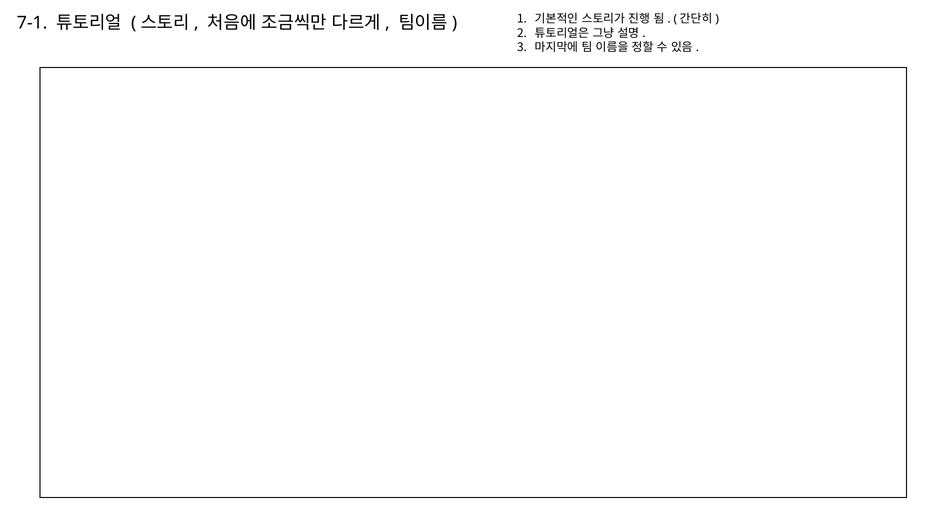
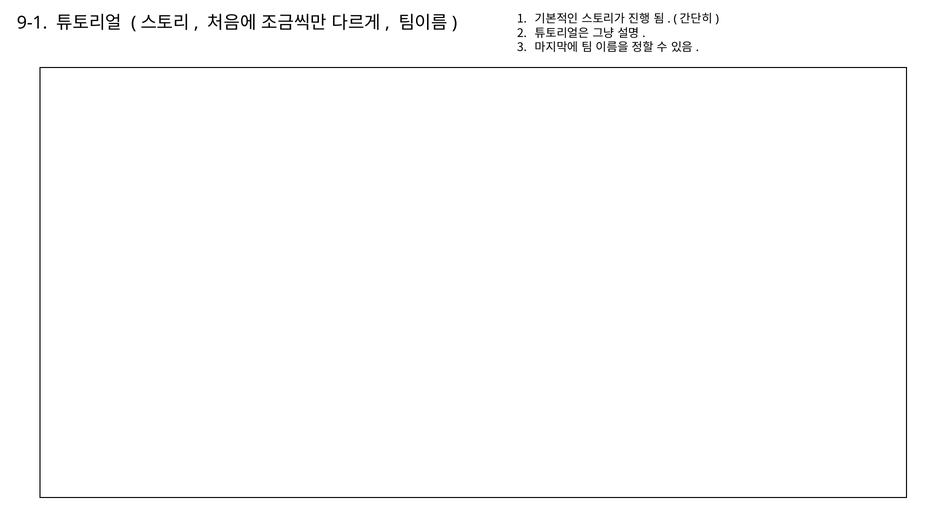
7-1: 7-1 -> 9-1
